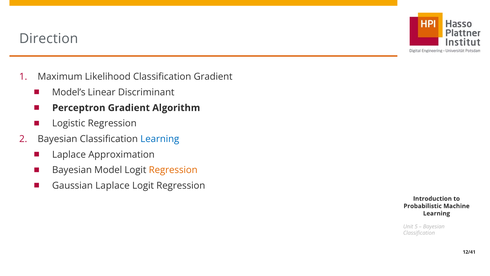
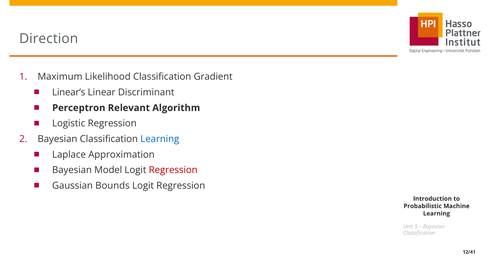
Model’s: Model’s -> Linear’s
Perceptron Gradient: Gradient -> Relevant
Regression at (173, 170) colour: orange -> red
Gaussian Laplace: Laplace -> Bounds
